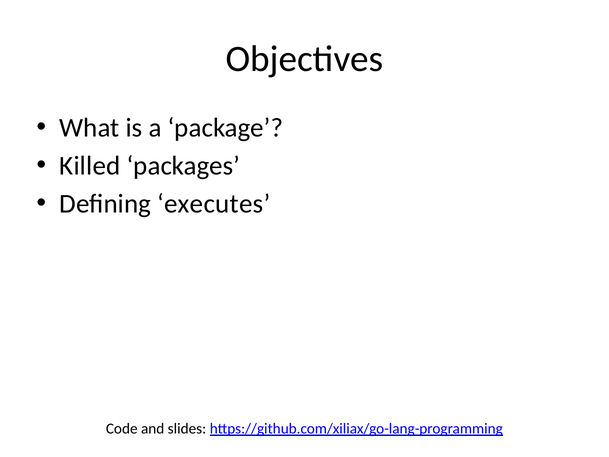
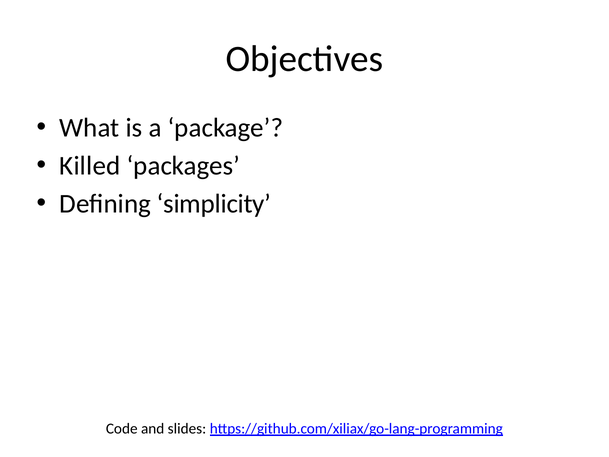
executes: executes -> simplicity
